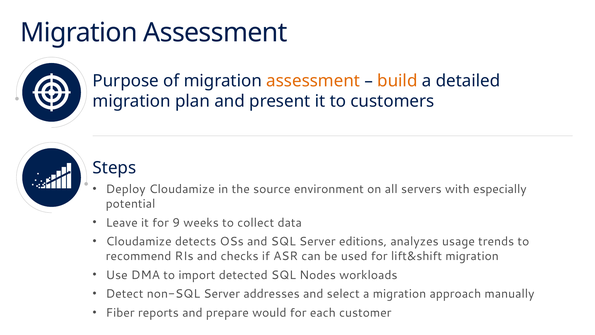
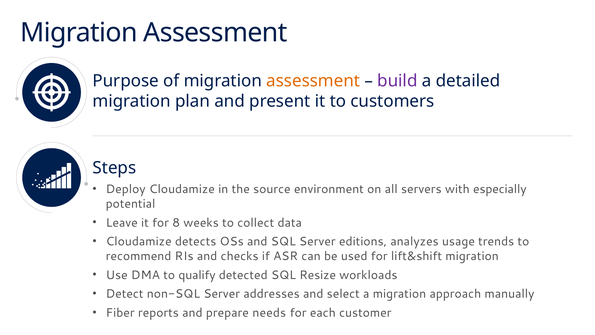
build colour: orange -> purple
9: 9 -> 8
import: import -> qualify
Nodes: Nodes -> Resize
would: would -> needs
